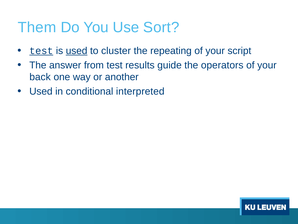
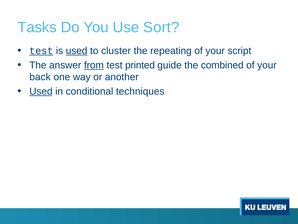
Them: Them -> Tasks
from underline: none -> present
results: results -> printed
operators: operators -> combined
Used at (41, 91) underline: none -> present
interpreted: interpreted -> techniques
